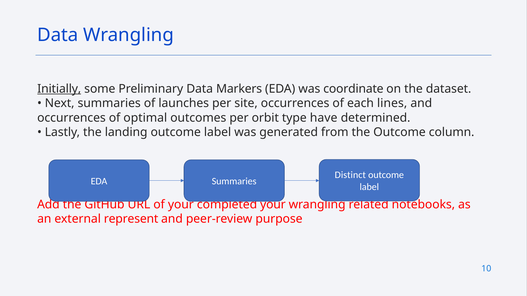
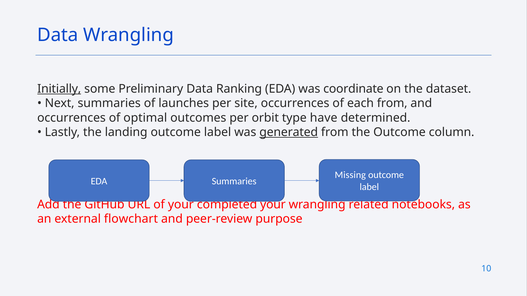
Markers: Markers -> Ranking
each lines: lines -> from
generated underline: none -> present
Distinct: Distinct -> Missing
represent: represent -> flowchart
